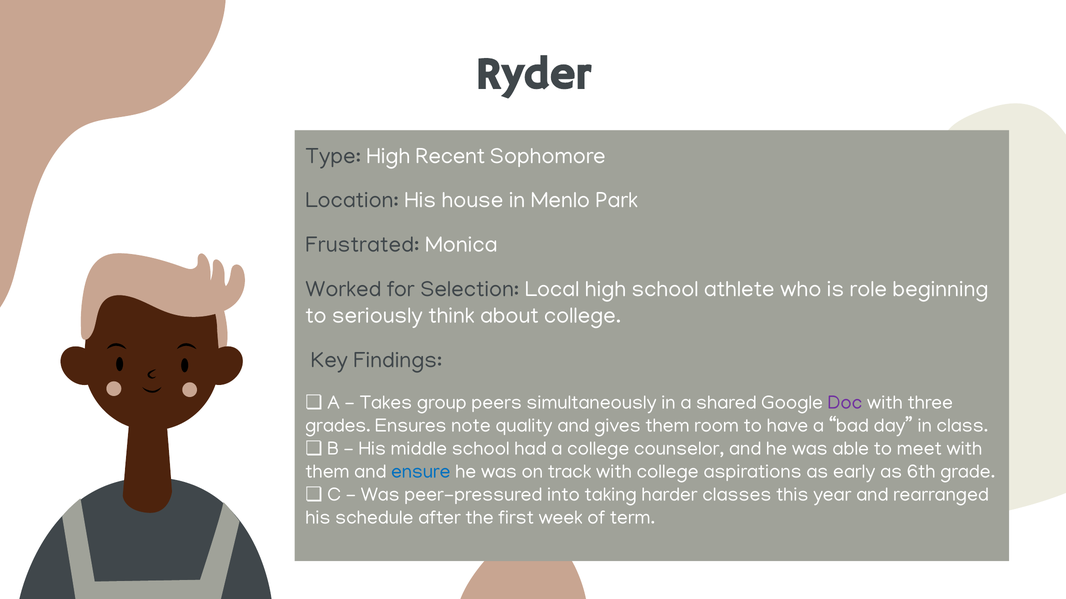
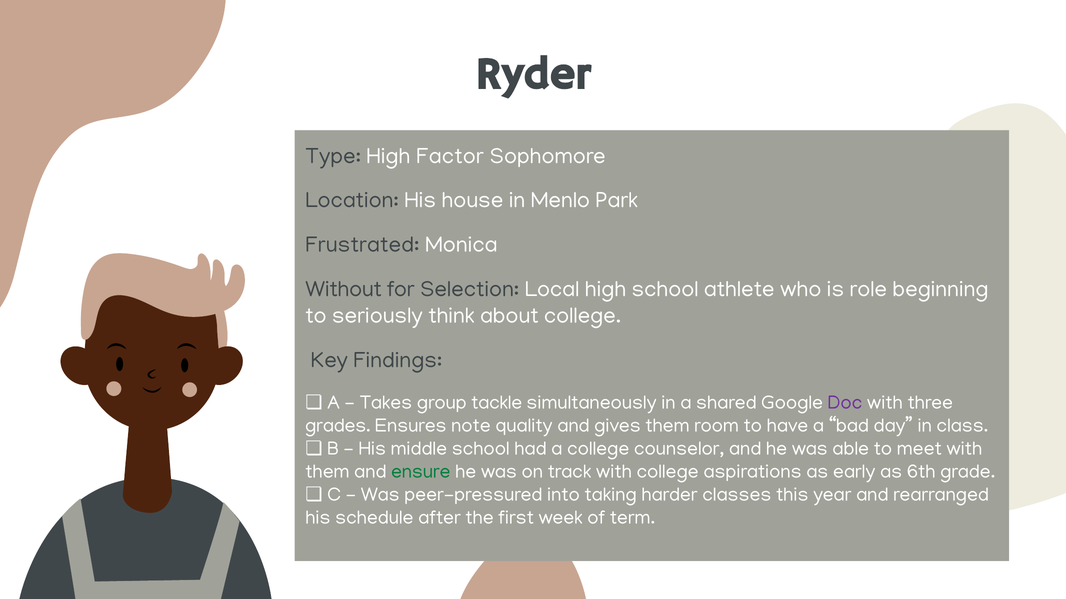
Recent: Recent -> Factor
Worked: Worked -> Without
peers: peers -> tackle
ensure colour: blue -> green
